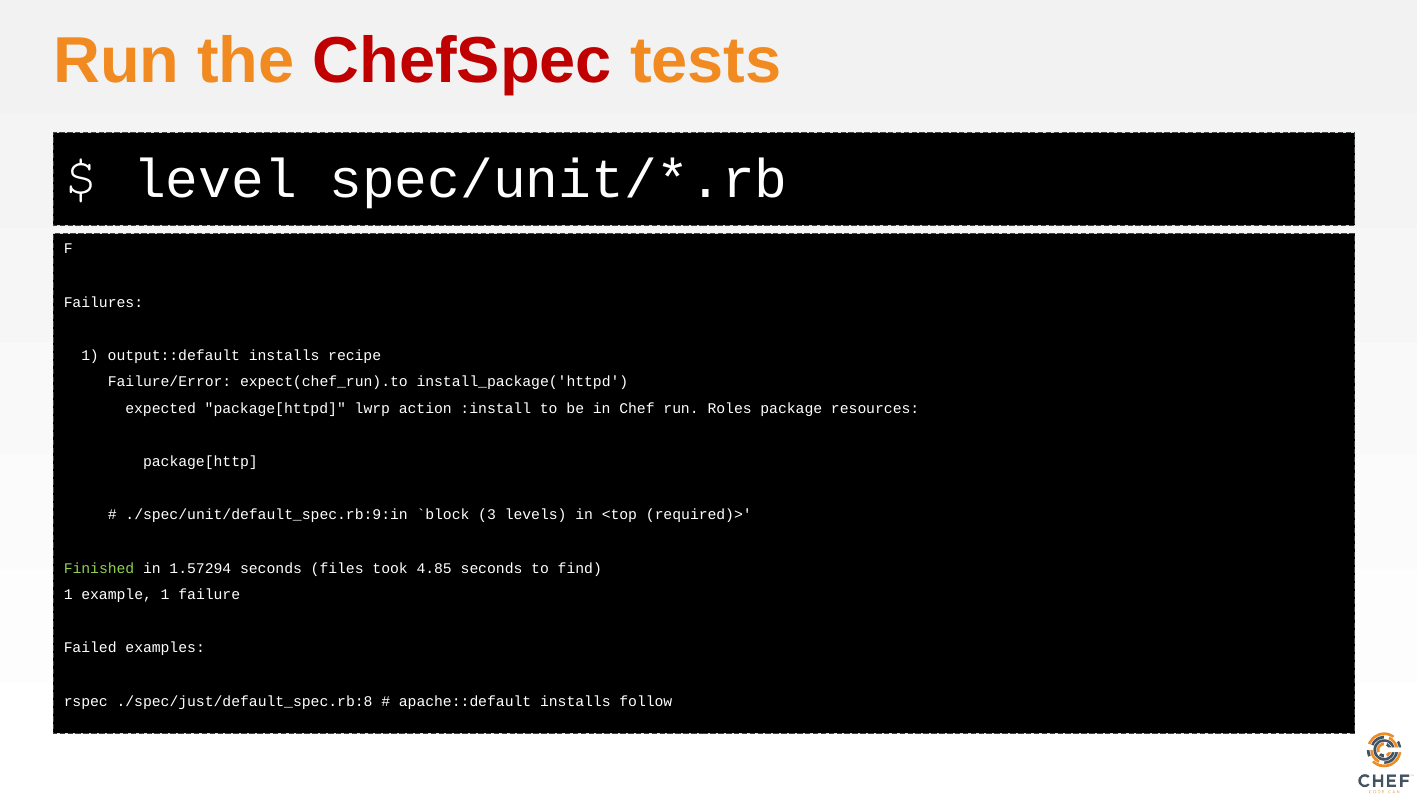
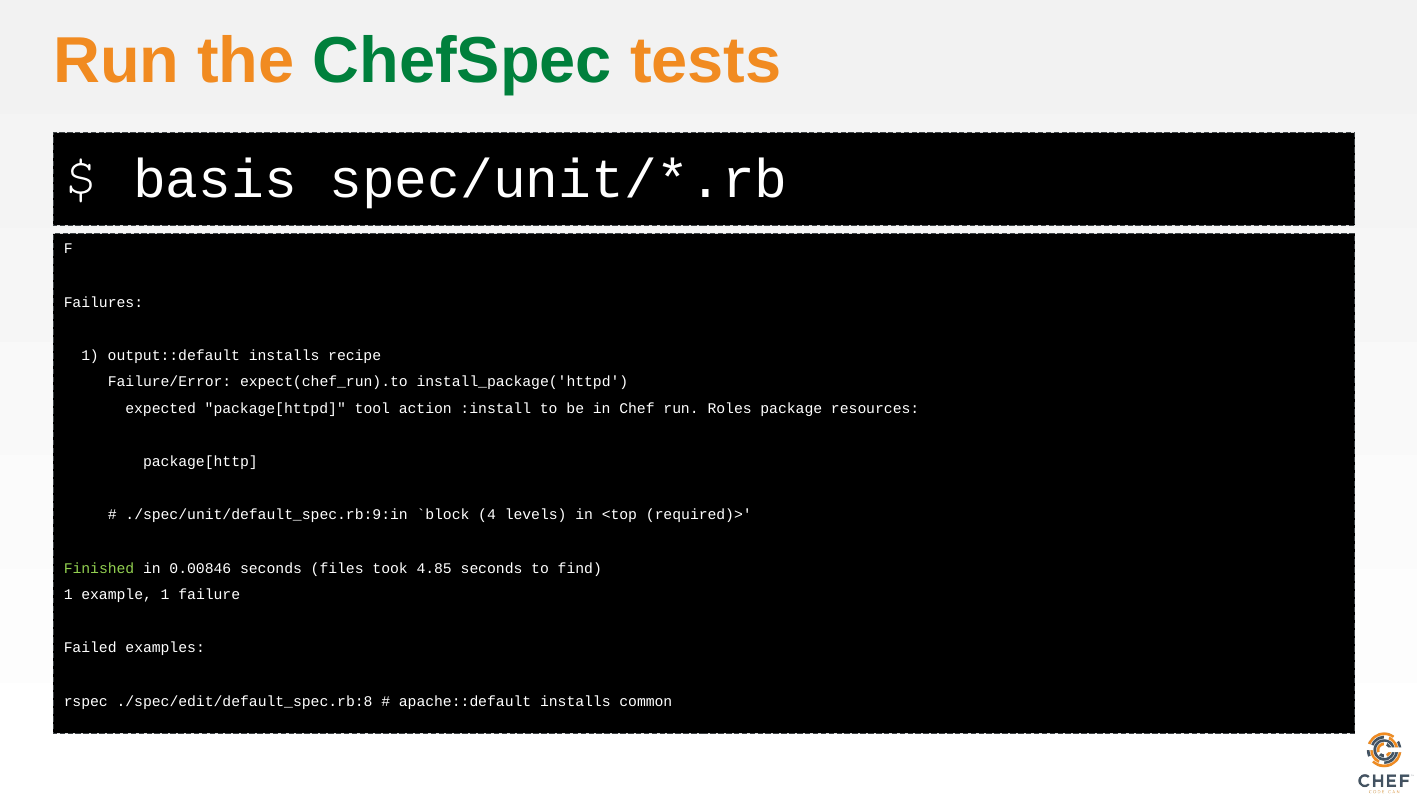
ChefSpec colour: red -> green
level: level -> basis
lwrp: lwrp -> tool
3: 3 -> 4
1.57294: 1.57294 -> 0.00846
./spec/just/default_spec.rb:8: ./spec/just/default_spec.rb:8 -> ./spec/edit/default_spec.rb:8
follow: follow -> common
